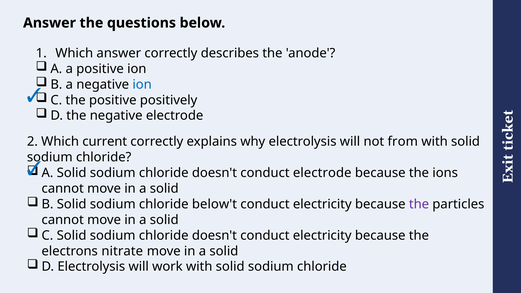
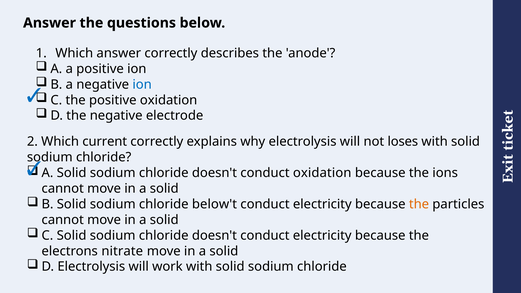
positive positively: positively -> oxidation
from: from -> loses
conduct electrode: electrode -> oxidation
the at (419, 204) colour: purple -> orange
